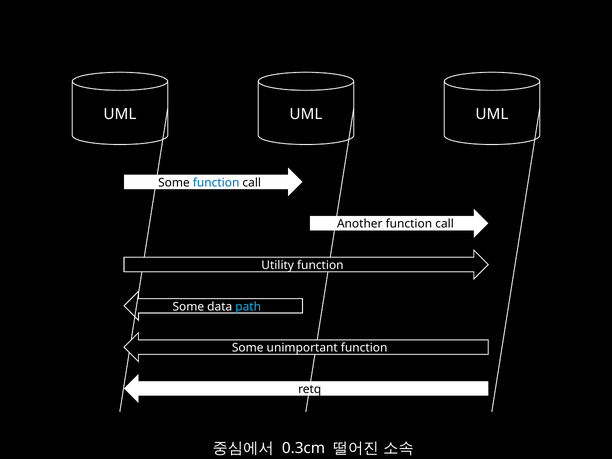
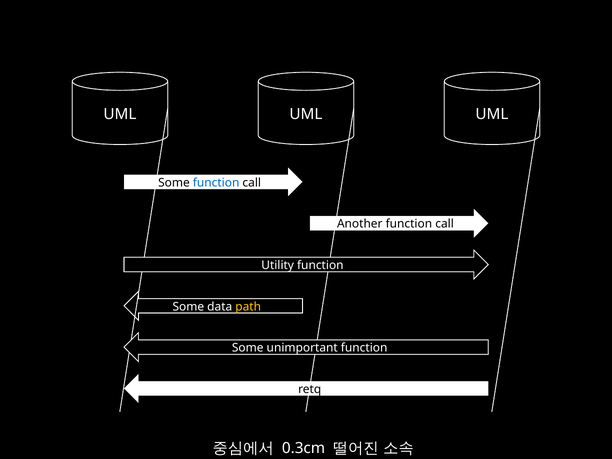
path colour: light blue -> yellow
